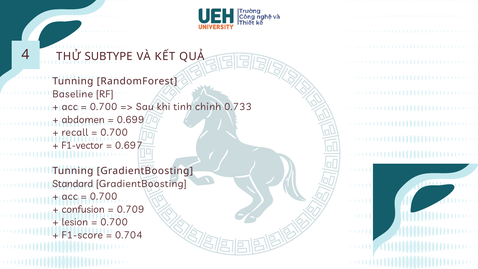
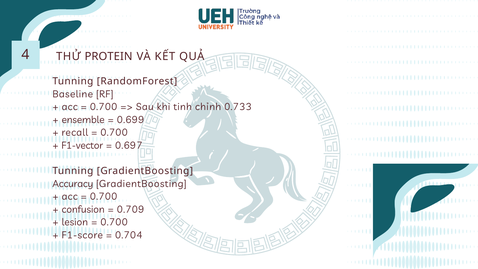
SUBTYPE: SUBTYPE -> PROTEIN
abdomen: abdomen -> ensemble
Standard: Standard -> Accuracy
